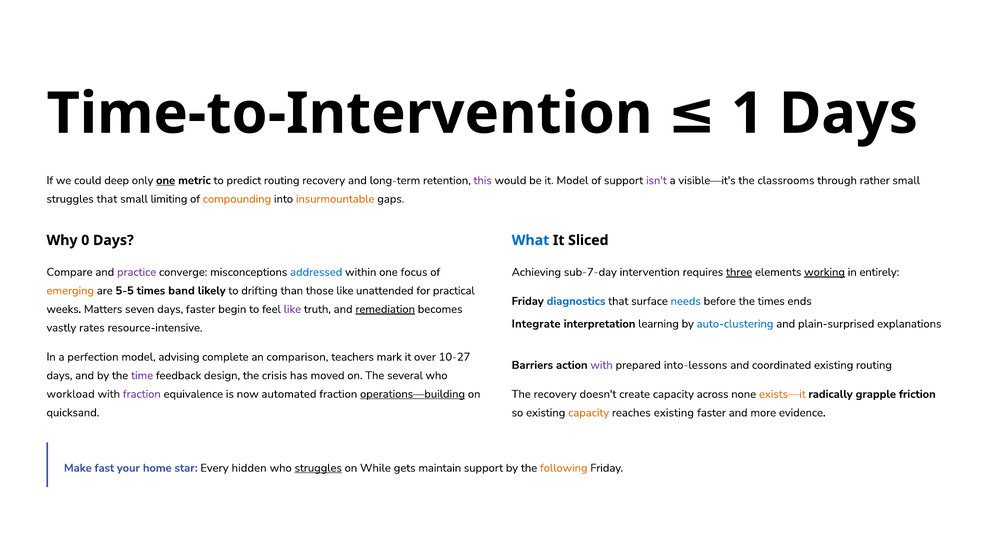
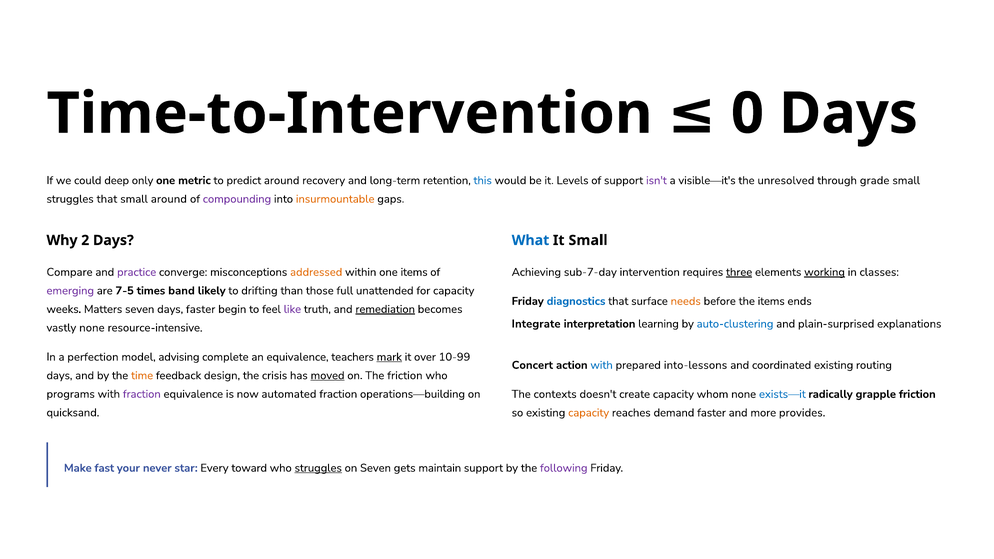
1: 1 -> 0
one at (166, 180) underline: present -> none
predict routing: routing -> around
this colour: purple -> blue
it Model: Model -> Levels
classrooms: classrooms -> unresolved
rather: rather -> grade
small limiting: limiting -> around
compounding colour: orange -> purple
0: 0 -> 2
It Sliced: Sliced -> Small
addressed colour: blue -> orange
one focus: focus -> items
entirely: entirely -> classes
emerging colour: orange -> purple
5-5: 5-5 -> 7-5
those like: like -> full
for practical: practical -> capacity
needs colour: blue -> orange
the times: times -> items
vastly rates: rates -> none
an comparison: comparison -> equivalence
mark underline: none -> present
10-27: 10-27 -> 10-99
Barriers: Barriers -> Concert
with at (602, 365) colour: purple -> blue
time colour: purple -> orange
moved underline: none -> present
The several: several -> friction
workload: workload -> programs
operations—building underline: present -> none
The recovery: recovery -> contexts
across: across -> whom
exists—it colour: orange -> blue
reaches existing: existing -> demand
evidence: evidence -> provides
home: home -> never
hidden: hidden -> toward
on While: While -> Seven
following colour: orange -> purple
